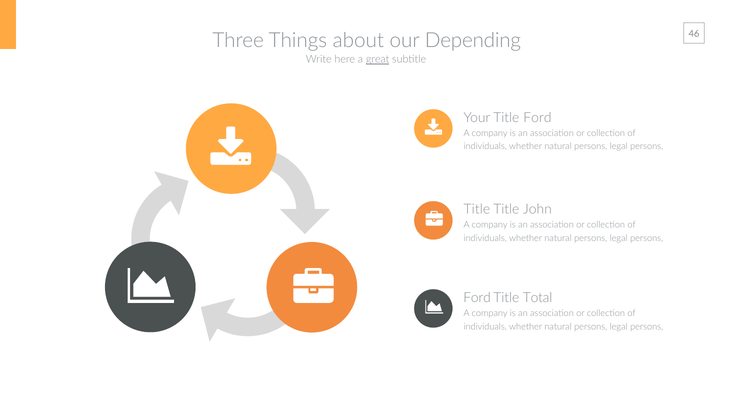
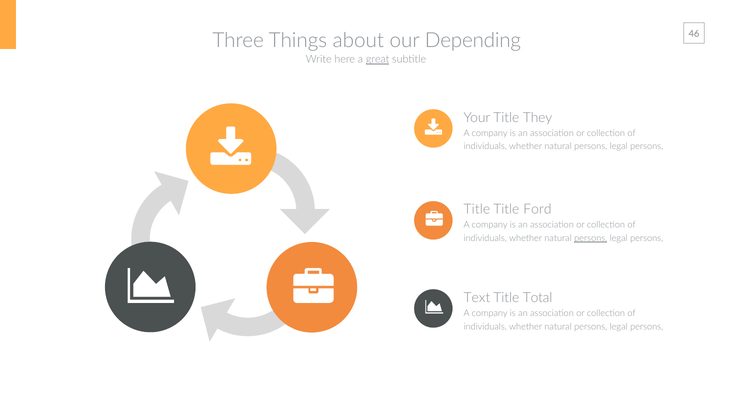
Title Ford: Ford -> They
John: John -> Ford
persons at (591, 238) underline: none -> present
Ford at (477, 298): Ford -> Text
